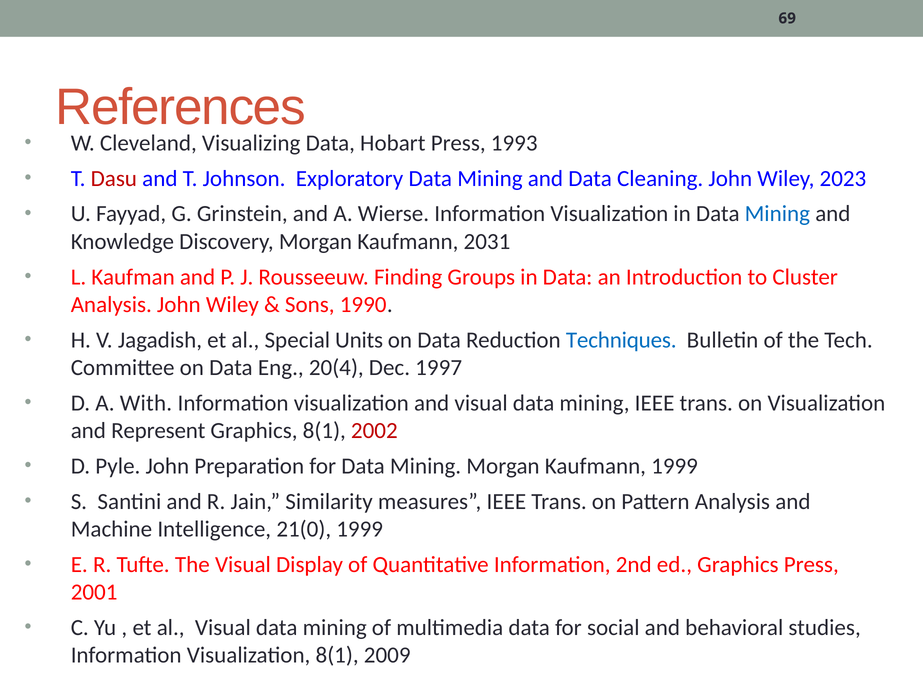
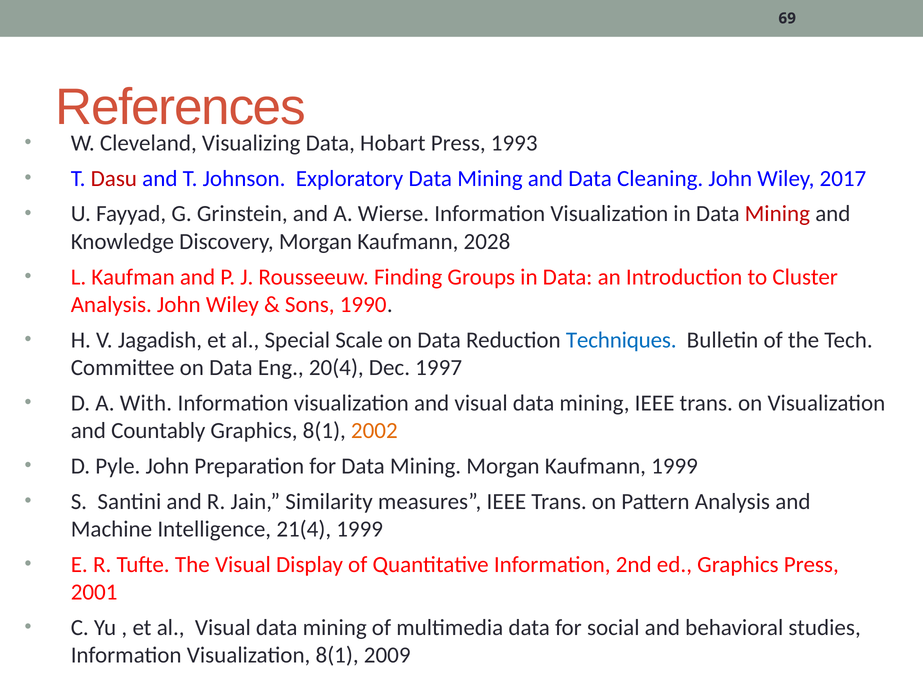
2023: 2023 -> 2017
Mining at (777, 214) colour: blue -> red
2031: 2031 -> 2028
Units: Units -> Scale
Represent: Represent -> Countably
2002 colour: red -> orange
21(0: 21(0 -> 21(4
